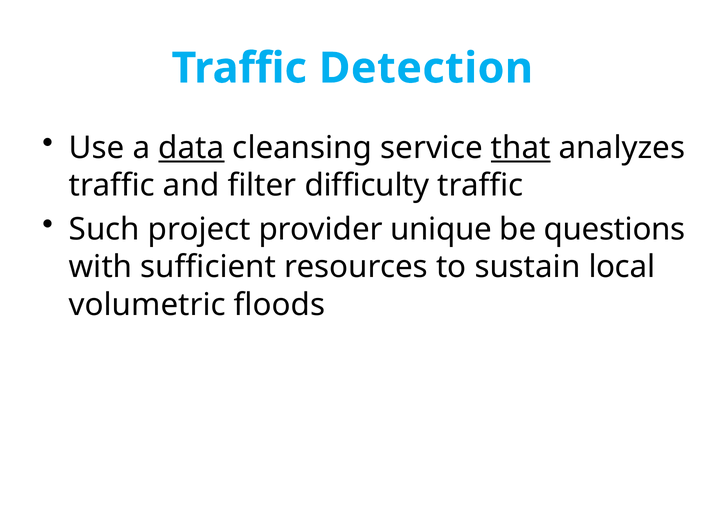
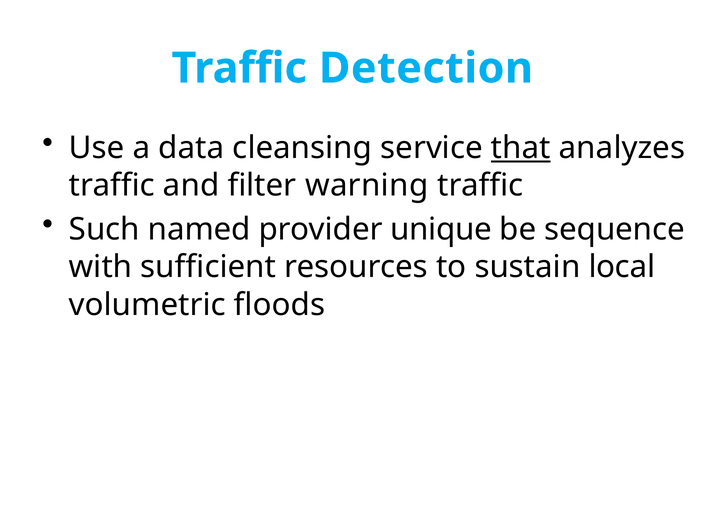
data underline: present -> none
difficulty: difficulty -> warning
project: project -> named
questions: questions -> sequence
